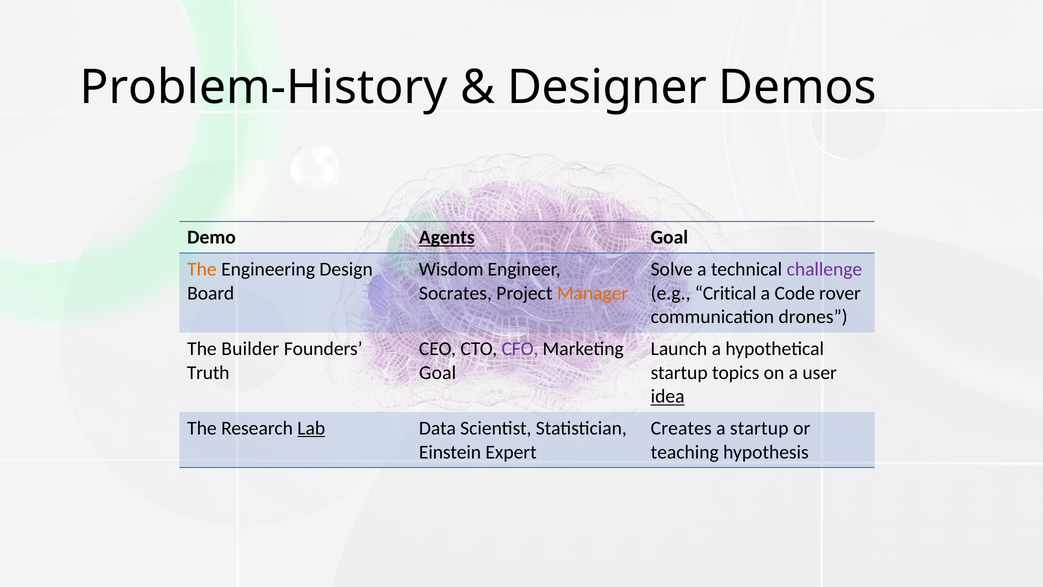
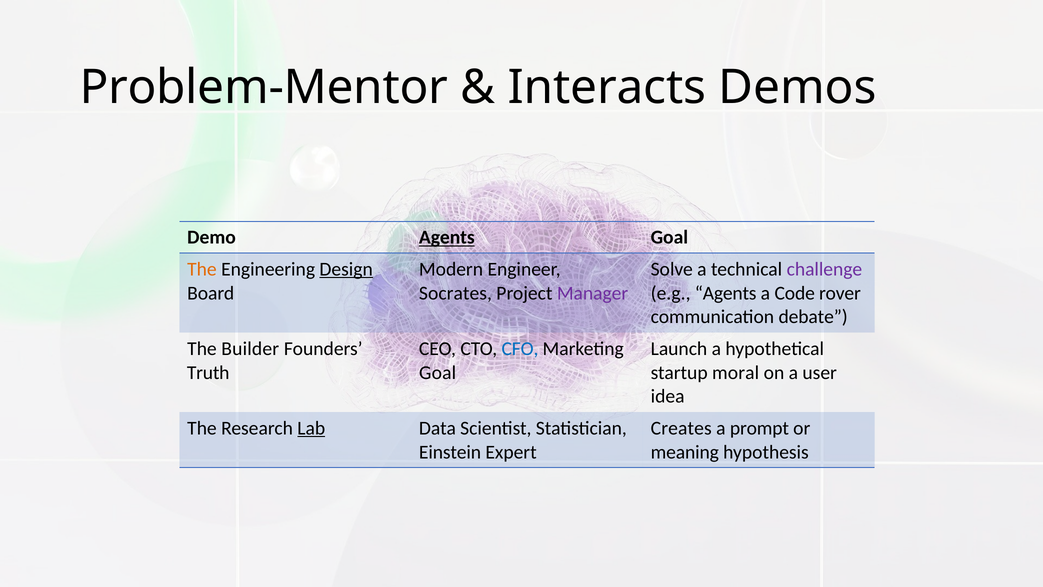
Problem-History: Problem-History -> Problem-Mentor
Designer: Designer -> Interacts
Design underline: none -> present
Wisdom: Wisdom -> Modern
Manager colour: orange -> purple
e.g Critical: Critical -> Agents
drones: drones -> debate
CFO colour: purple -> blue
topics: topics -> moral
idea underline: present -> none
a startup: startup -> prompt
teaching: teaching -> meaning
